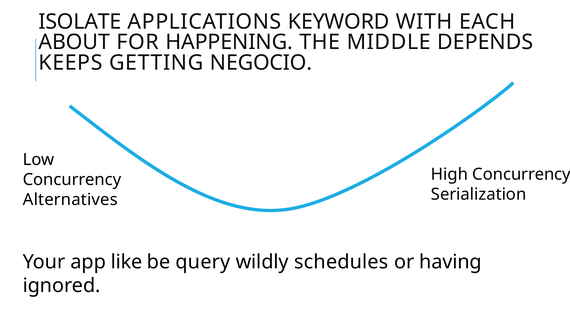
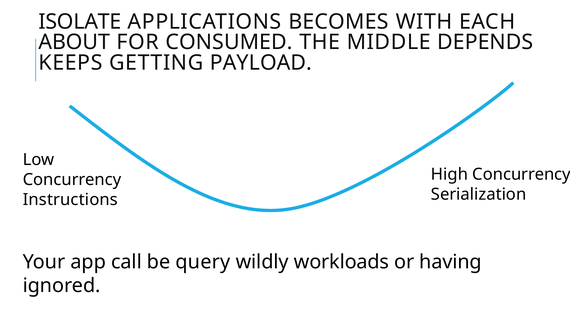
KEYWORD: KEYWORD -> BECOMES
HAPPENING: HAPPENING -> CONSUMED
NEGOCIO: NEGOCIO -> PAYLOAD
Alternatives: Alternatives -> Instructions
like: like -> call
schedules: schedules -> workloads
